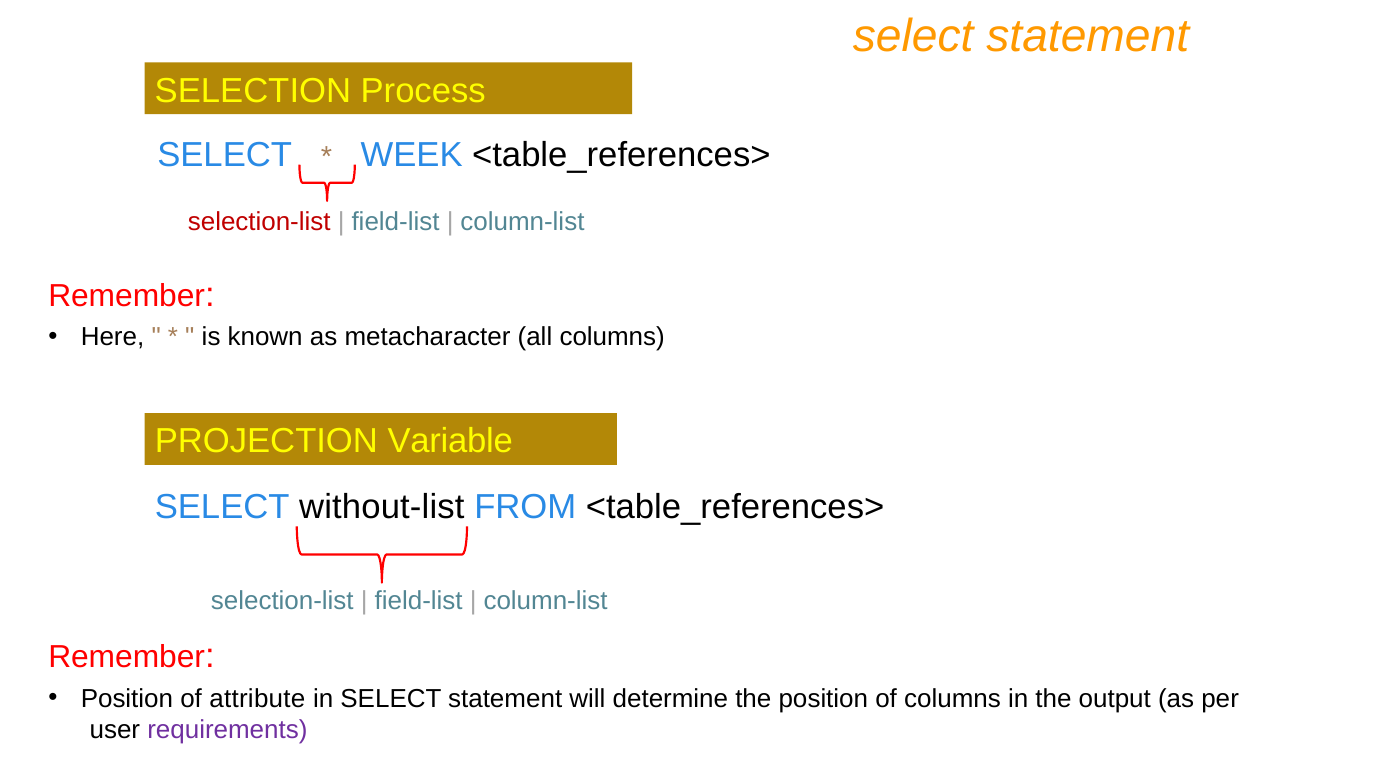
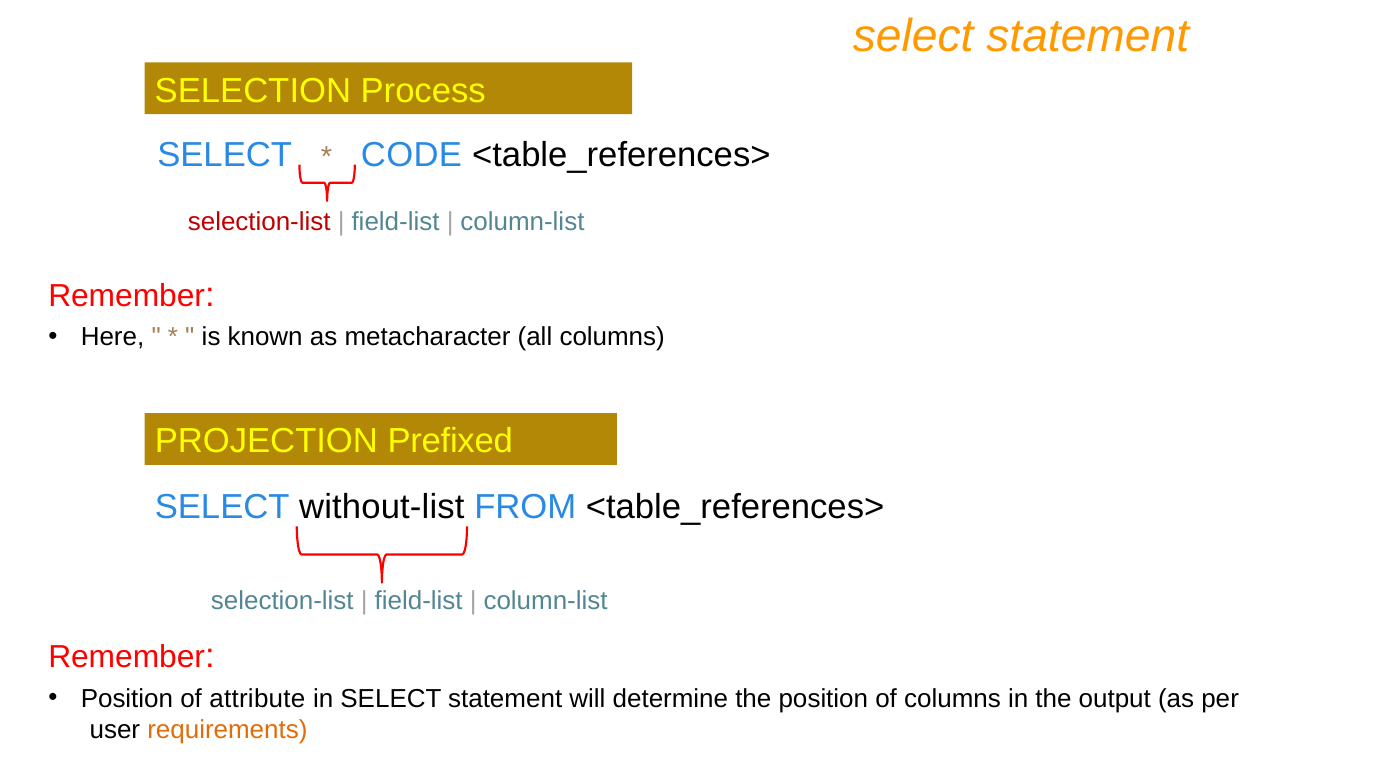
WEEK: WEEK -> CODE
Variable: Variable -> Prefixed
requirements colour: purple -> orange
